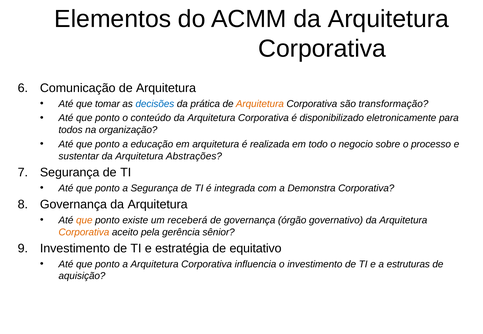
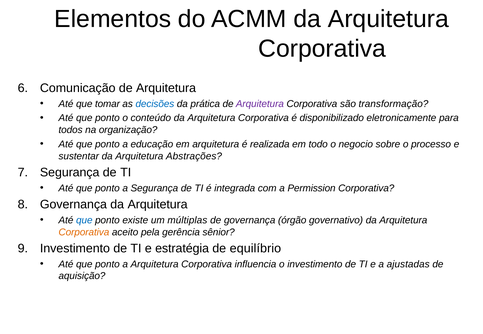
Arquitetura at (260, 104) colour: orange -> purple
Demonstra: Demonstra -> Permission
que at (84, 220) colour: orange -> blue
receberá: receberá -> múltiplas
equitativo: equitativo -> equilíbrio
estruturas: estruturas -> ajustadas
